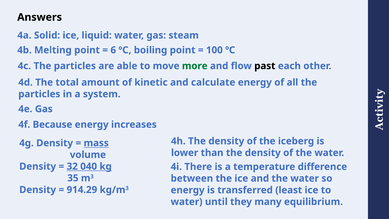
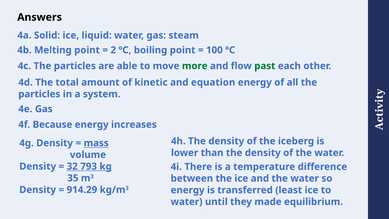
6: 6 -> 2
past colour: black -> green
calculate: calculate -> equation
040: 040 -> 793
many: many -> made
